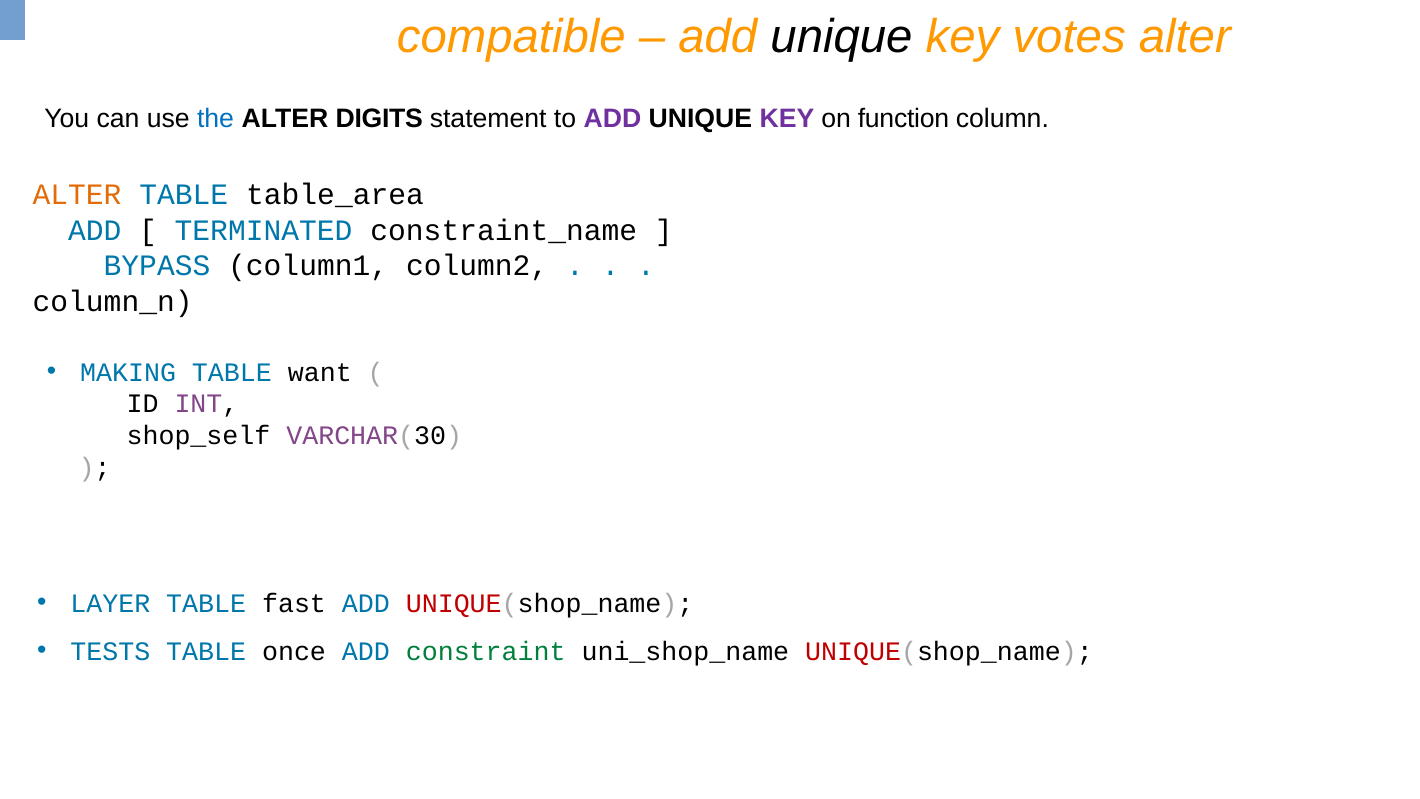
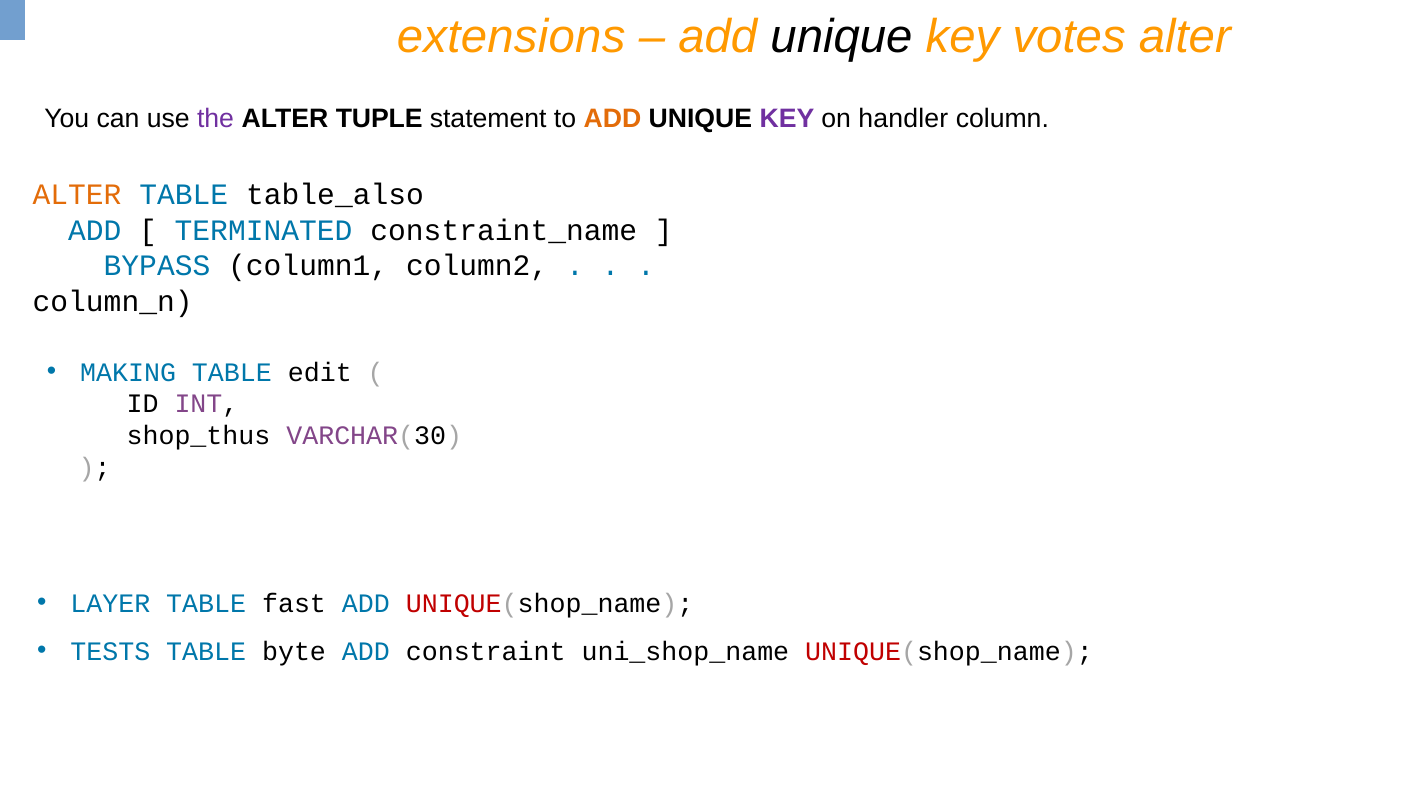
compatible: compatible -> extensions
the colour: blue -> purple
DIGITS: DIGITS -> TUPLE
ADD at (613, 118) colour: purple -> orange
function: function -> handler
table_area: table_area -> table_also
want: want -> edit
shop_self: shop_self -> shop_thus
once: once -> byte
constraint colour: green -> black
